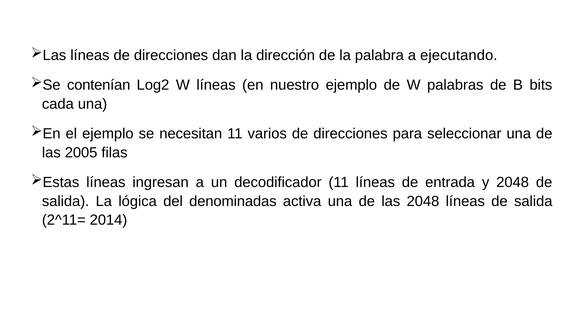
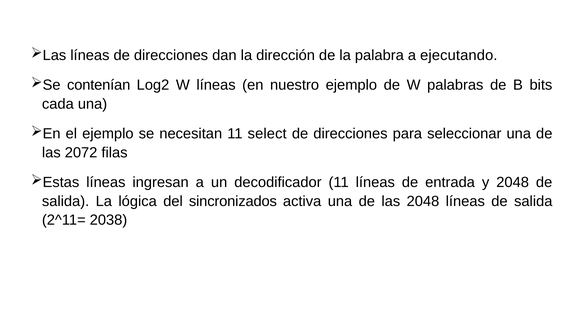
varios: varios -> select
2005: 2005 -> 2072
denominadas: denominadas -> sincronizados
2014: 2014 -> 2038
